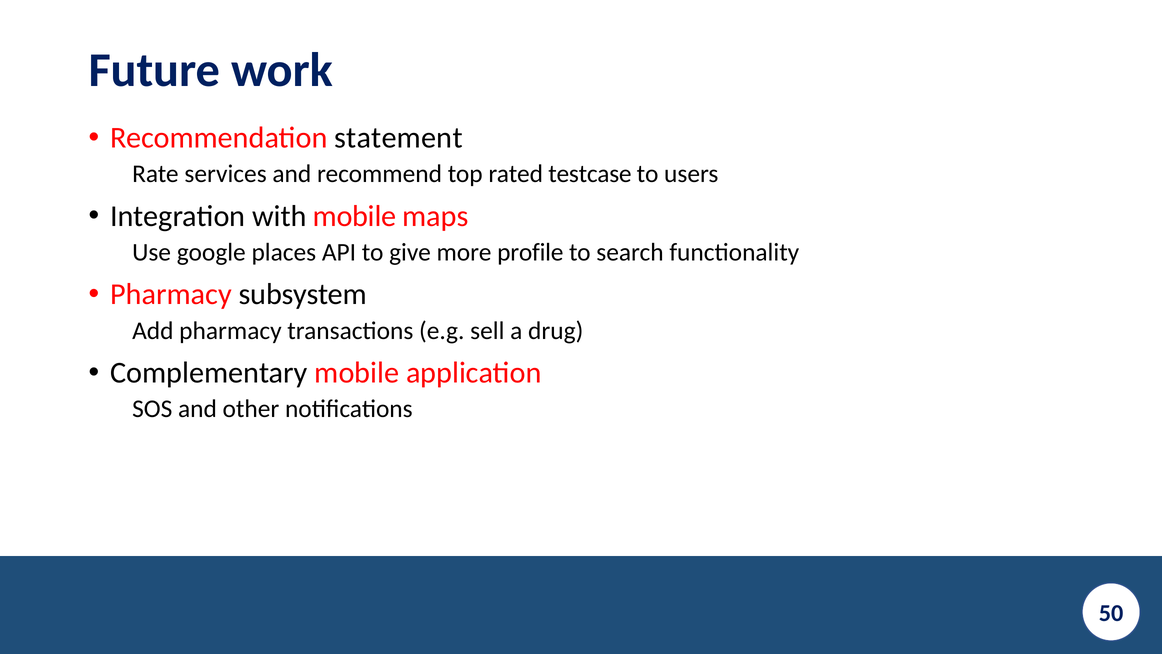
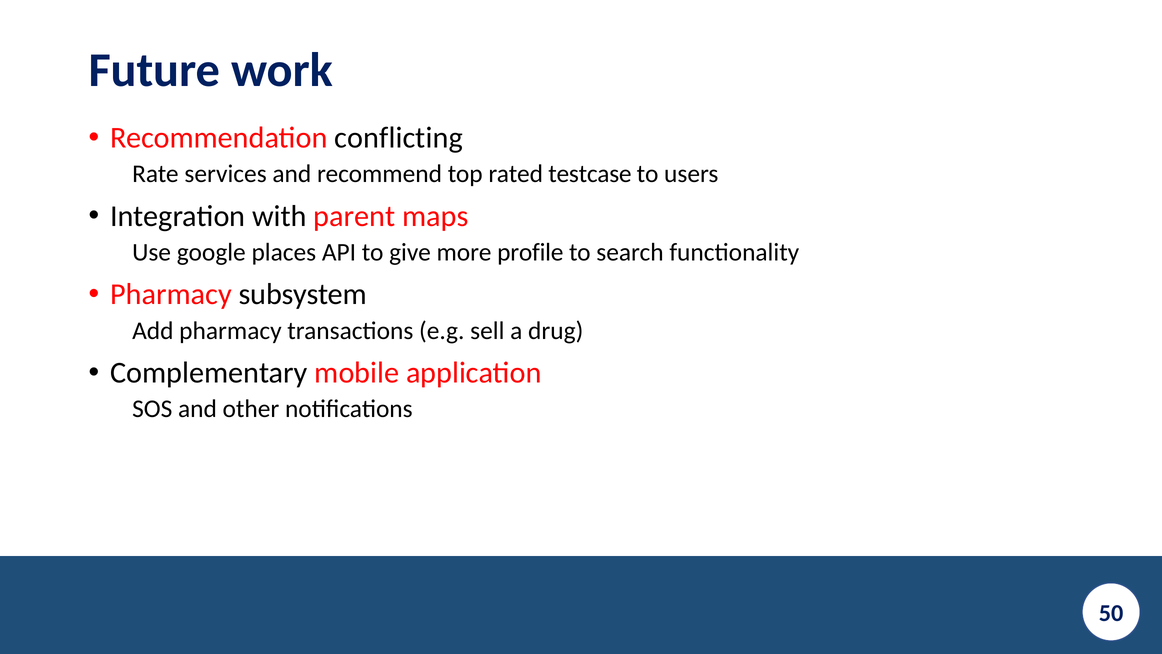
statement: statement -> conflicting
with mobile: mobile -> parent
